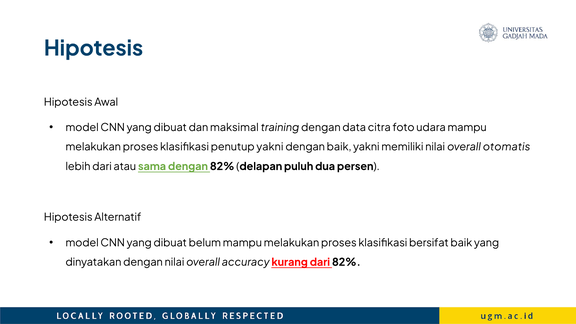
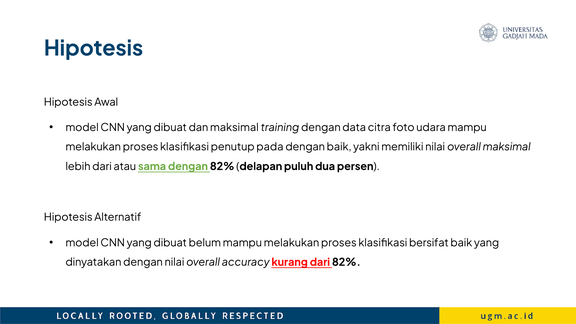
penutup yakni: yakni -> pada
overall otomatis: otomatis -> maksimal
